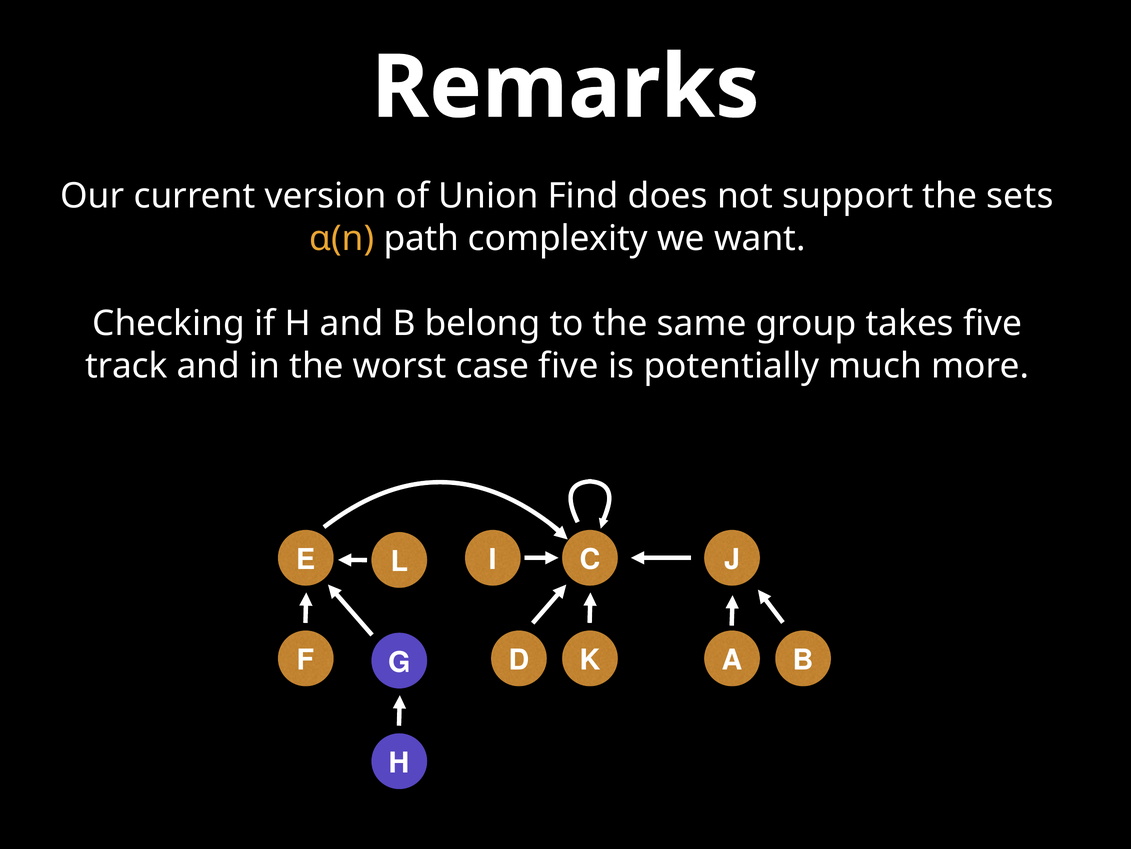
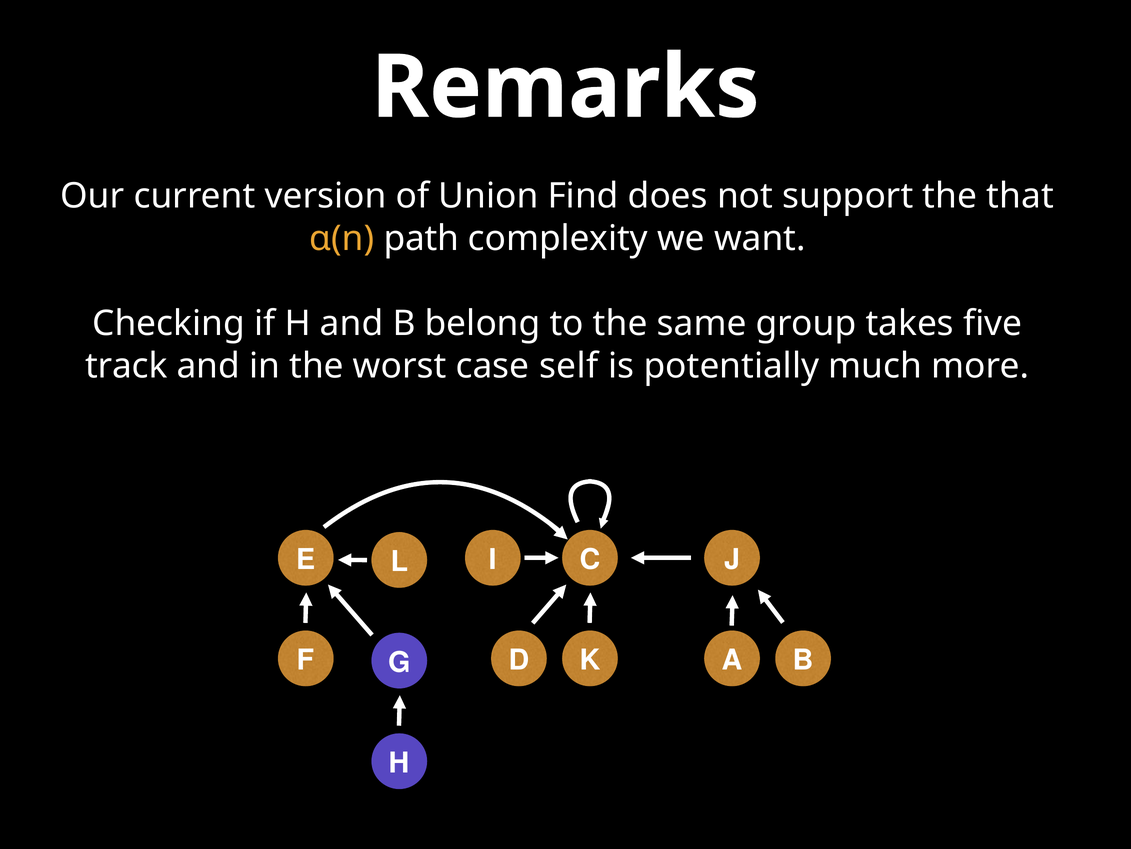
sets: sets -> that
case five: five -> self
